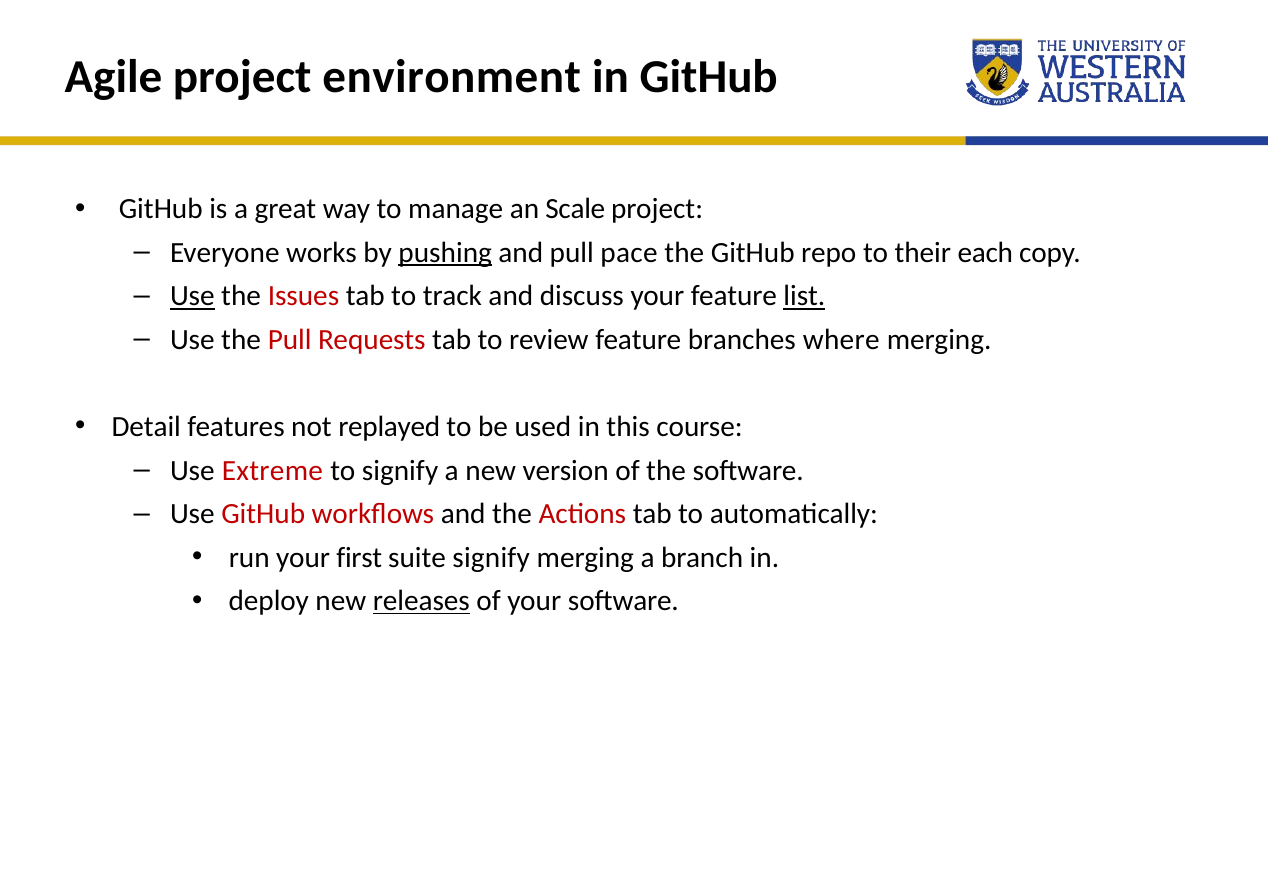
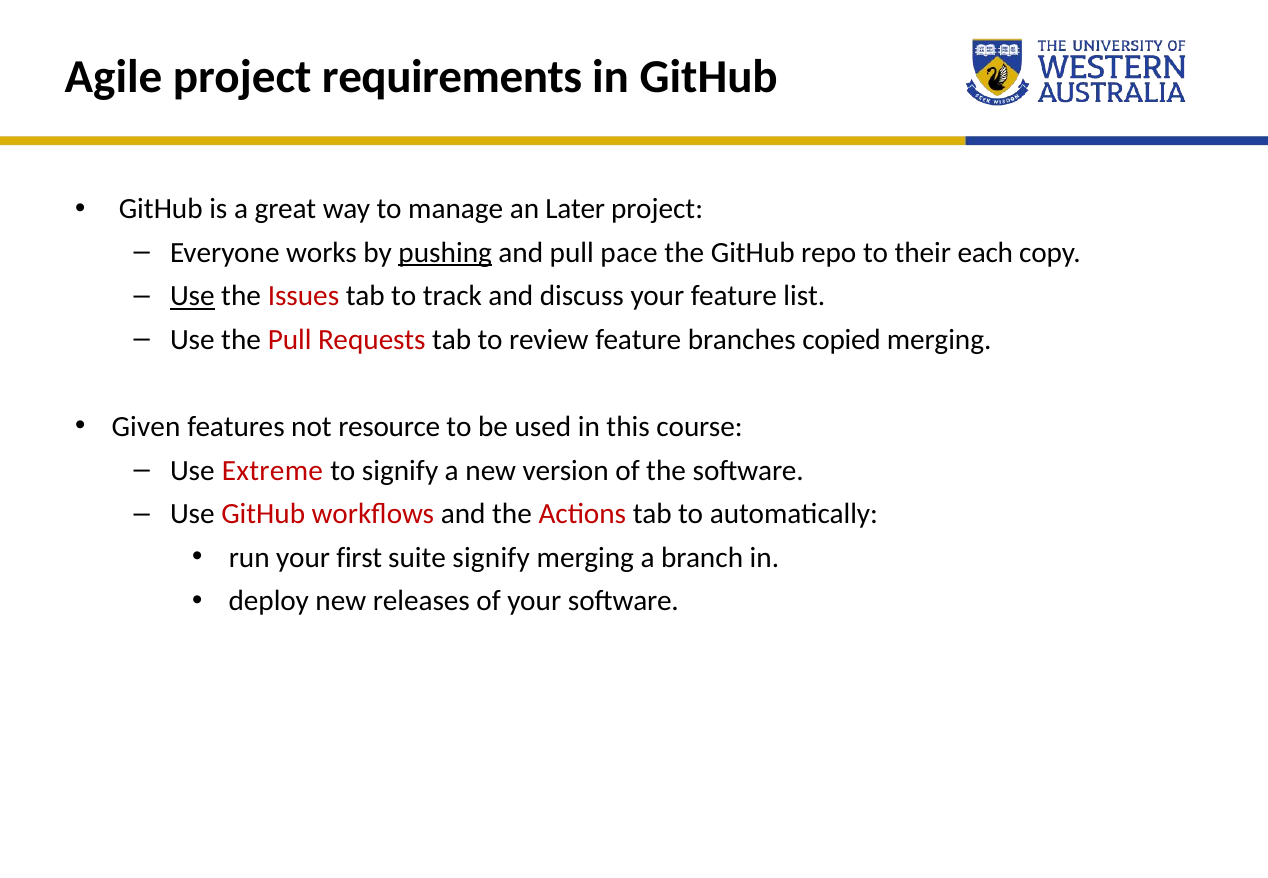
environment: environment -> requirements
Scale: Scale -> Later
list underline: present -> none
where: where -> copied
Detail: Detail -> Given
replayed: replayed -> resource
releases underline: present -> none
